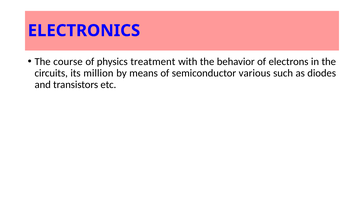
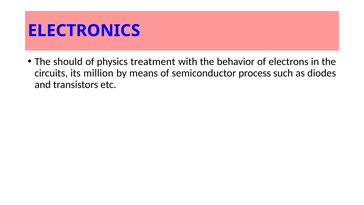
course: course -> should
various: various -> process
